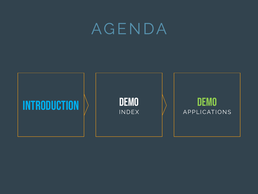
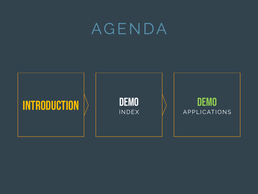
INTRODUCTION colour: light blue -> yellow
